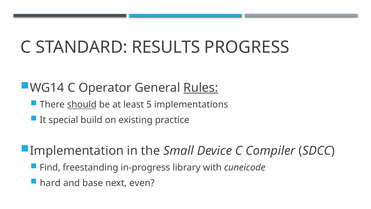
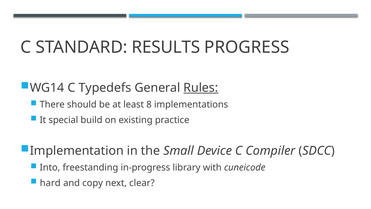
Operator: Operator -> Typedefs
should underline: present -> none
5: 5 -> 8
Find: Find -> Into
base: base -> copy
even: even -> clear
